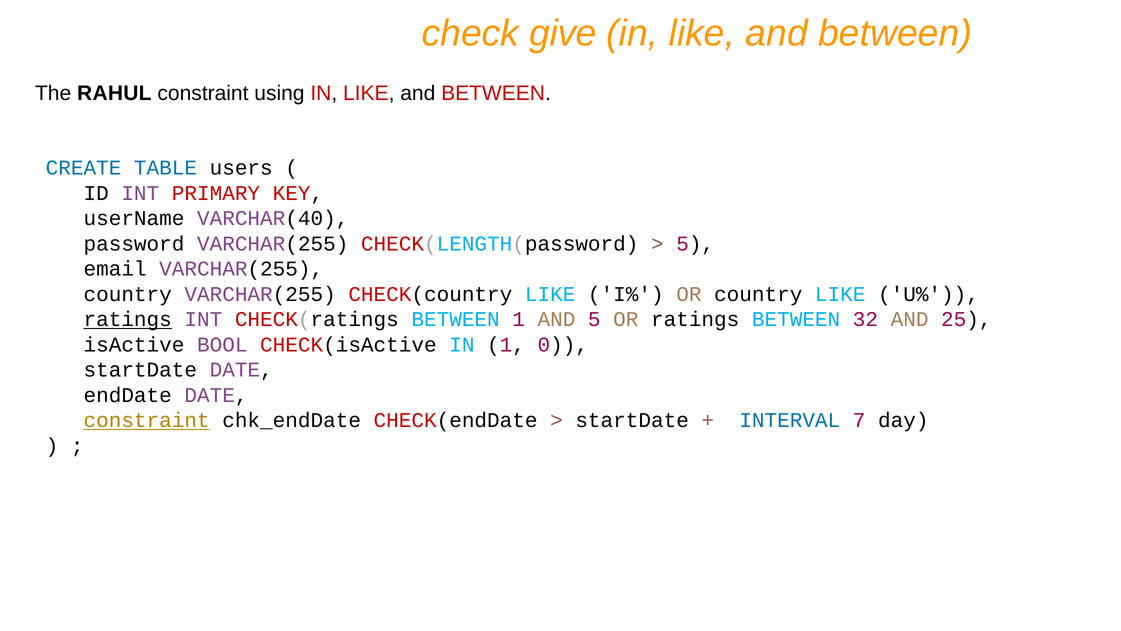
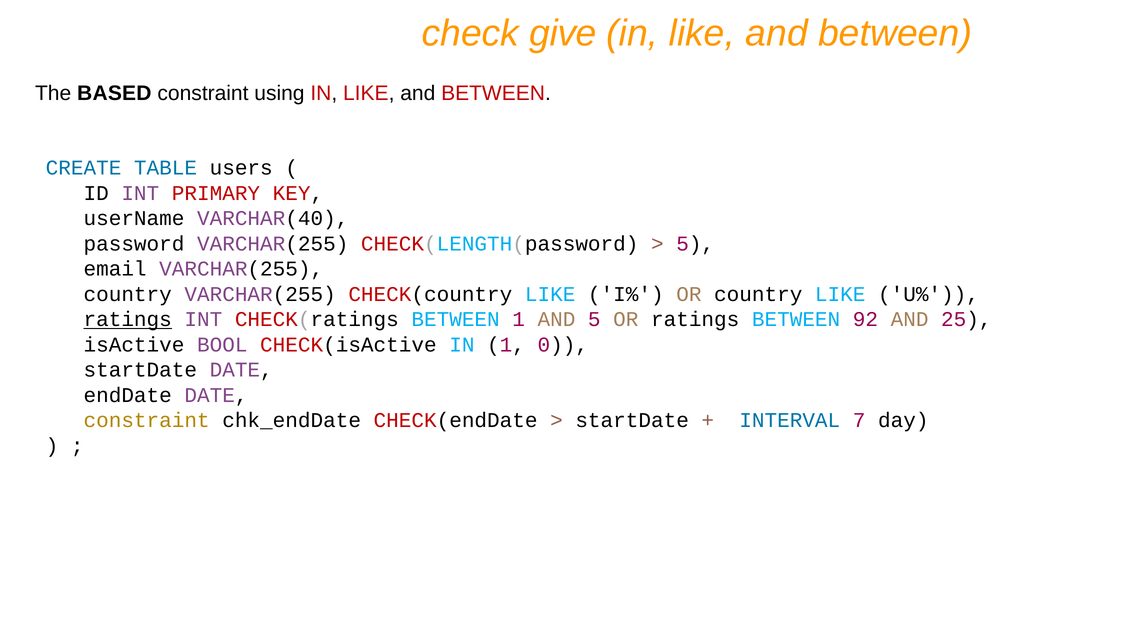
RAHUL: RAHUL -> BASED
32: 32 -> 92
constraint at (147, 420) underline: present -> none
